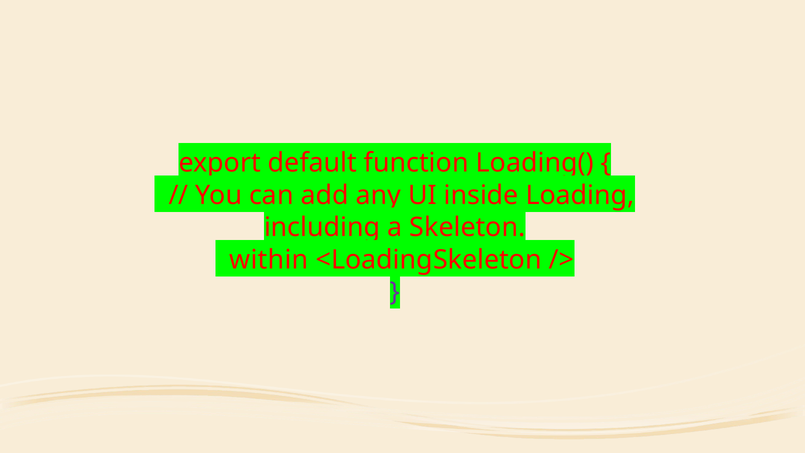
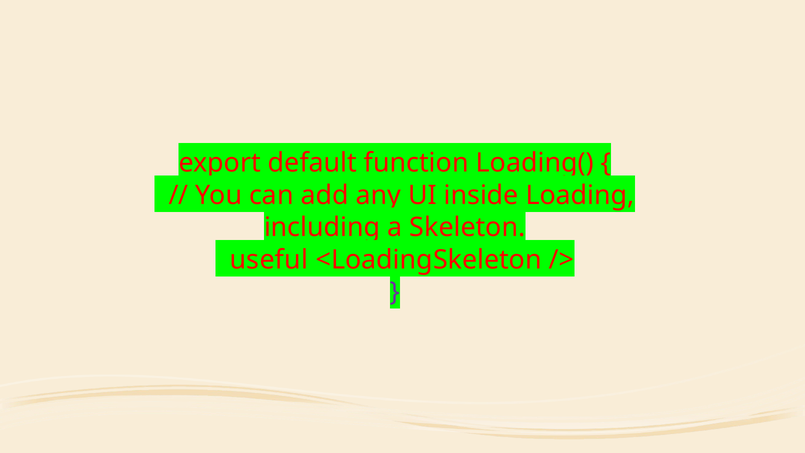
within: within -> useful
